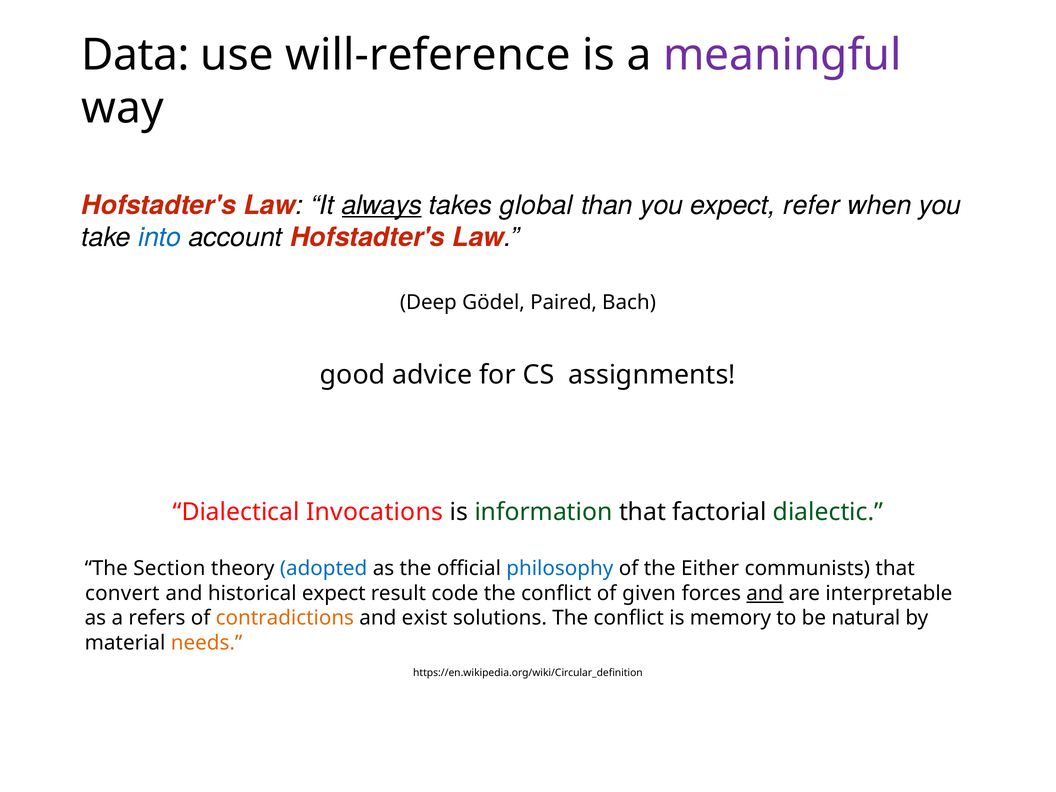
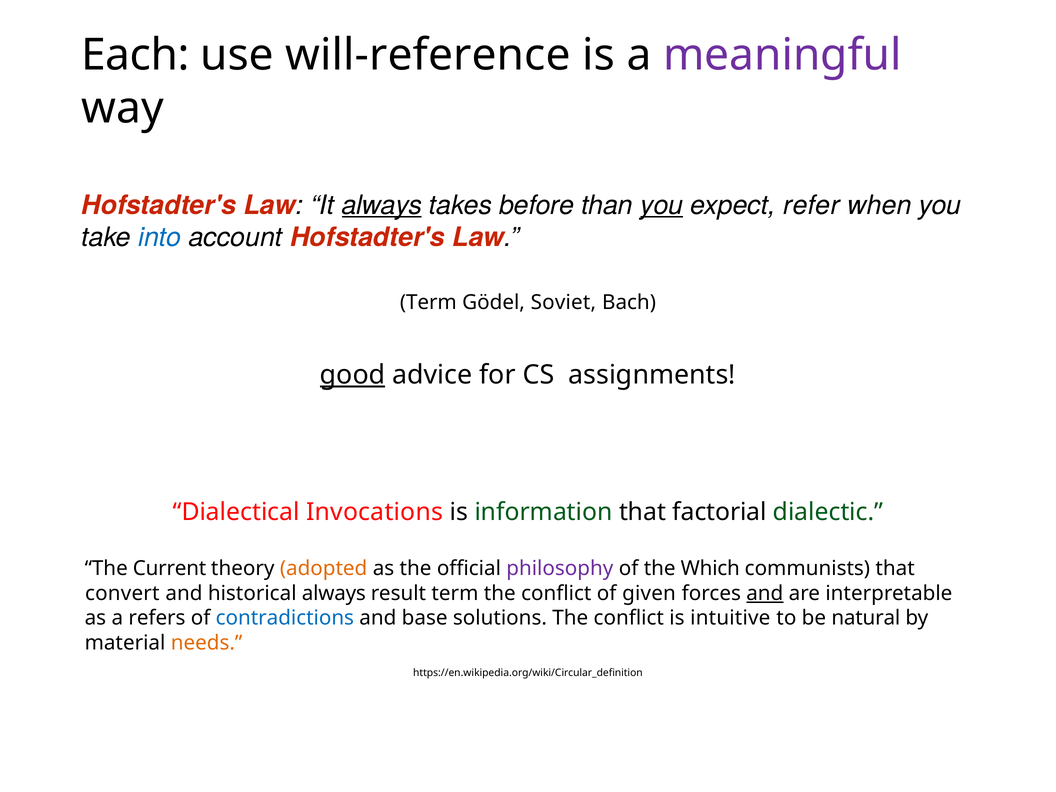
Data: Data -> Each
global: global -> before
you at (662, 205) underline: none -> present
Deep at (428, 303): Deep -> Term
Paired: Paired -> Soviet
good underline: none -> present
Section: Section -> Current
adopted colour: blue -> orange
philosophy colour: blue -> purple
Either: Either -> Which
historical expect: expect -> always
result code: code -> term
contradictions colour: orange -> blue
exist: exist -> base
memory: memory -> intuitive
